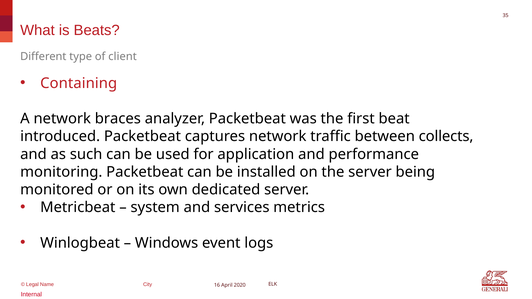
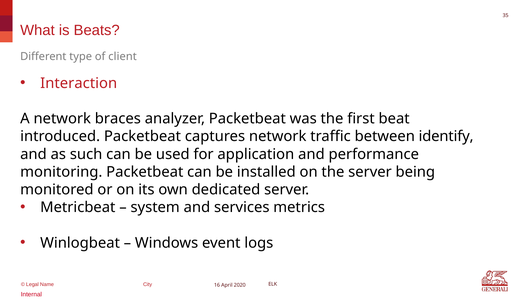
Containing: Containing -> Interaction
collects: collects -> identify
